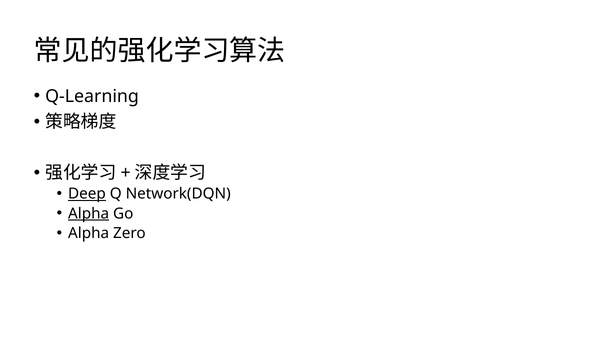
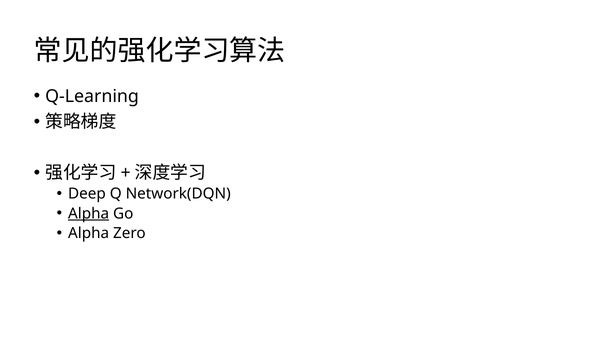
Deep underline: present -> none
